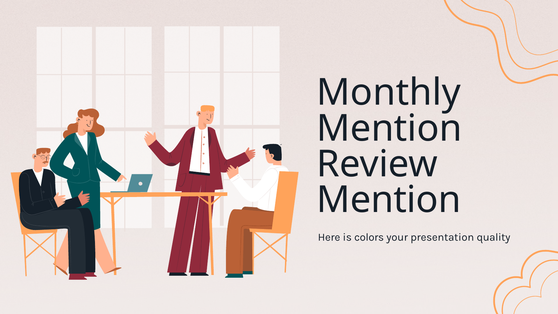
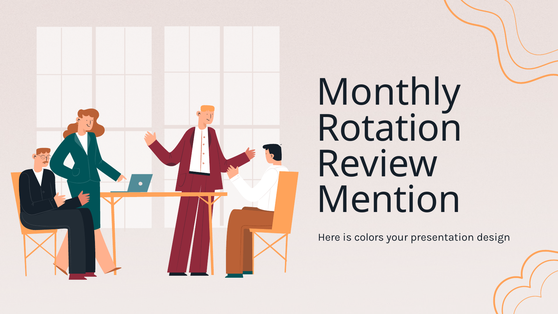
Mention at (389, 128): Mention -> Rotation
quality: quality -> design
